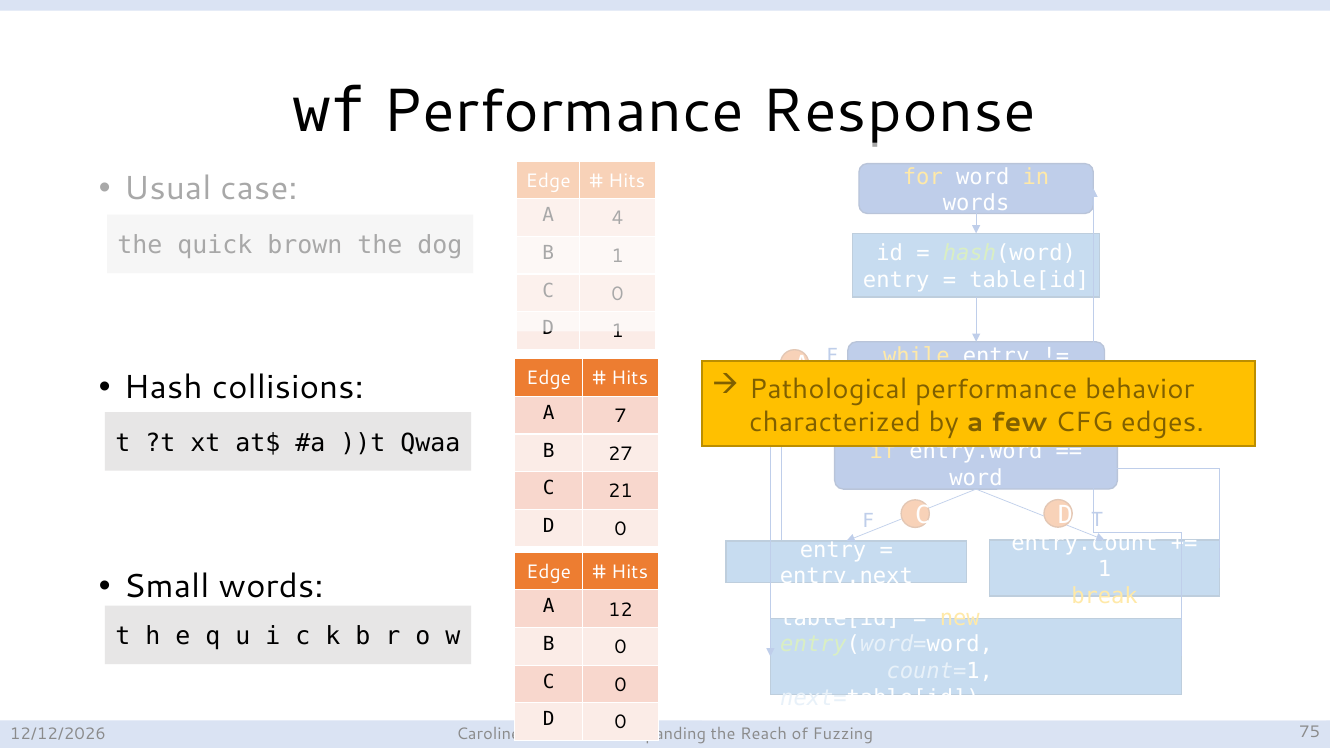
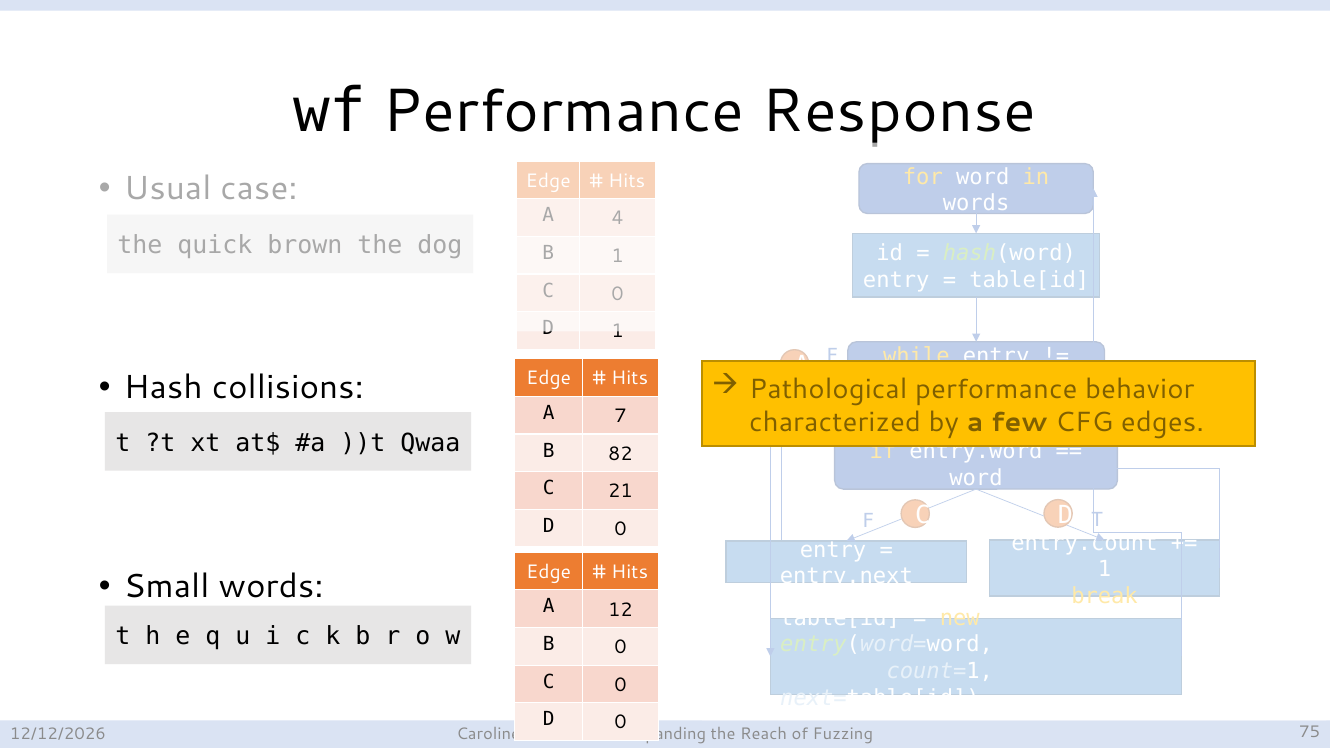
27: 27 -> 82
